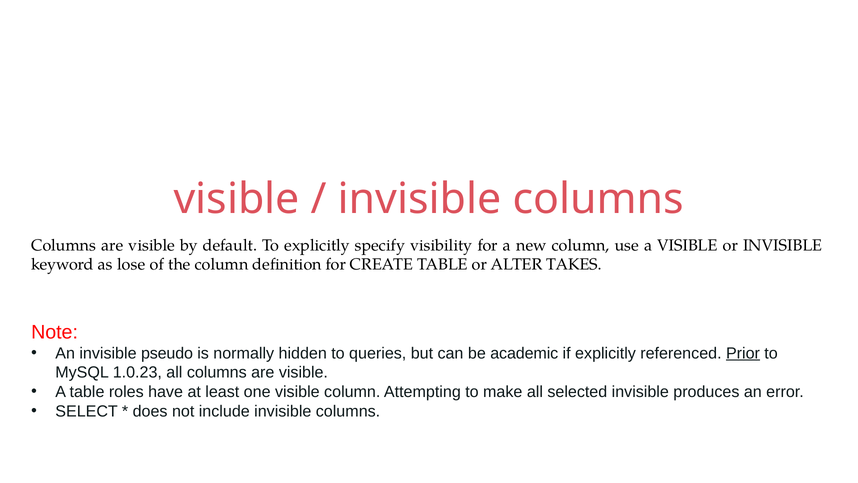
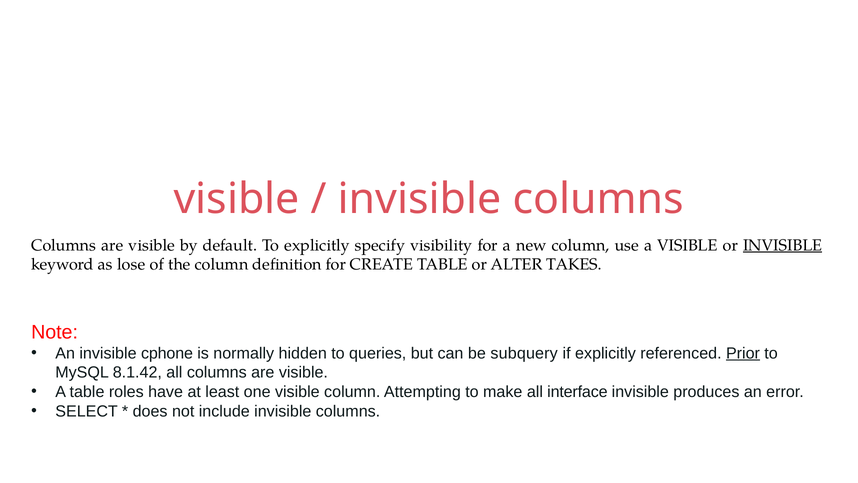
INVISIBLE at (783, 245) underline: none -> present
pseudo: pseudo -> cphone
academic: academic -> subquery
1.0.23: 1.0.23 -> 8.1.42
selected: selected -> interface
